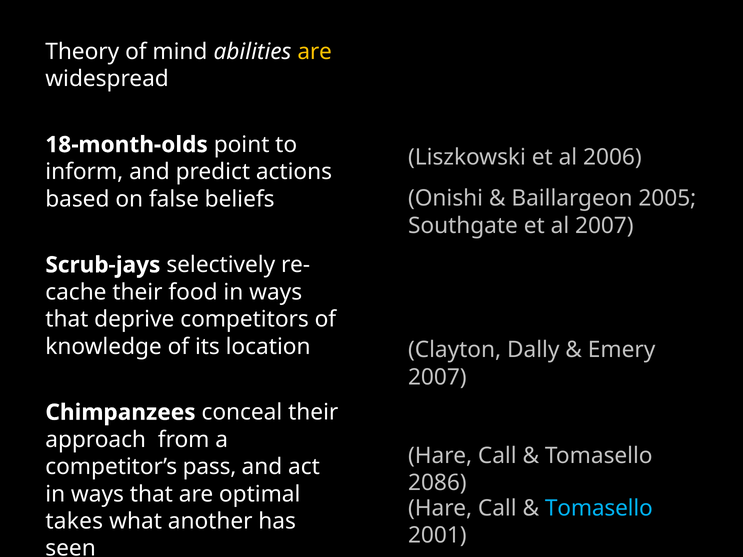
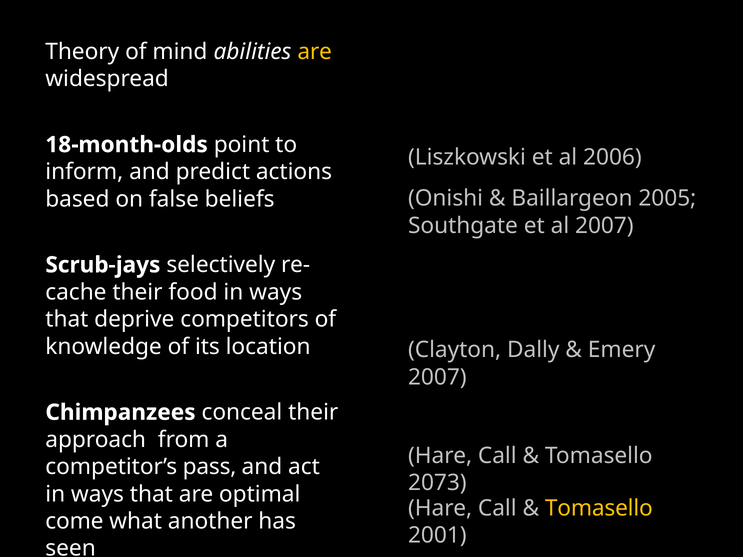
2086: 2086 -> 2073
Tomasello at (599, 508) colour: light blue -> yellow
takes: takes -> come
